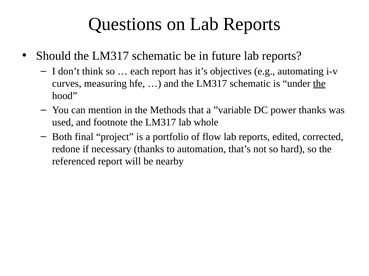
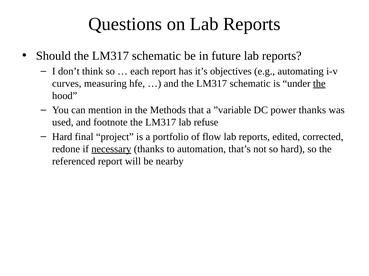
whole: whole -> refuse
Both at (62, 137): Both -> Hard
necessary underline: none -> present
